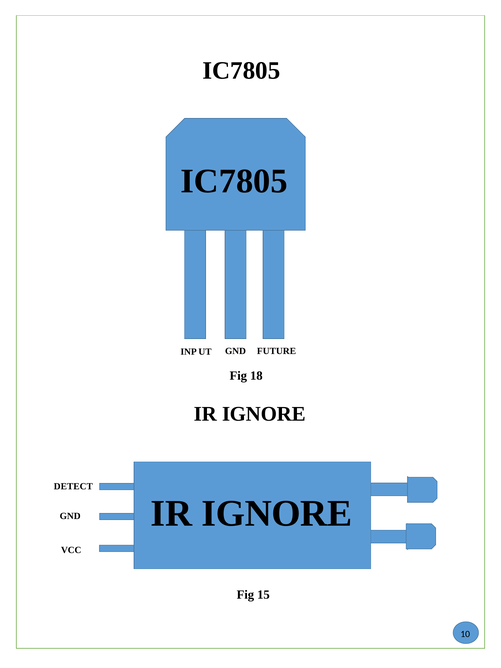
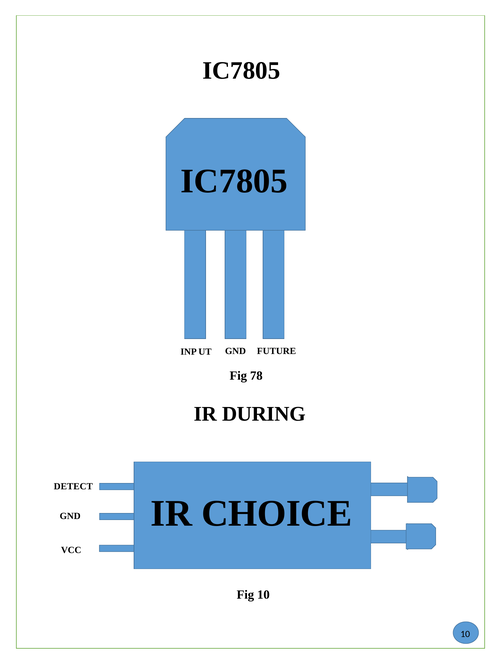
18: 18 -> 78
IGNORE at (264, 414): IGNORE -> DURING
IGNORE at (277, 513): IGNORE -> CHOICE
Fig 15: 15 -> 10
